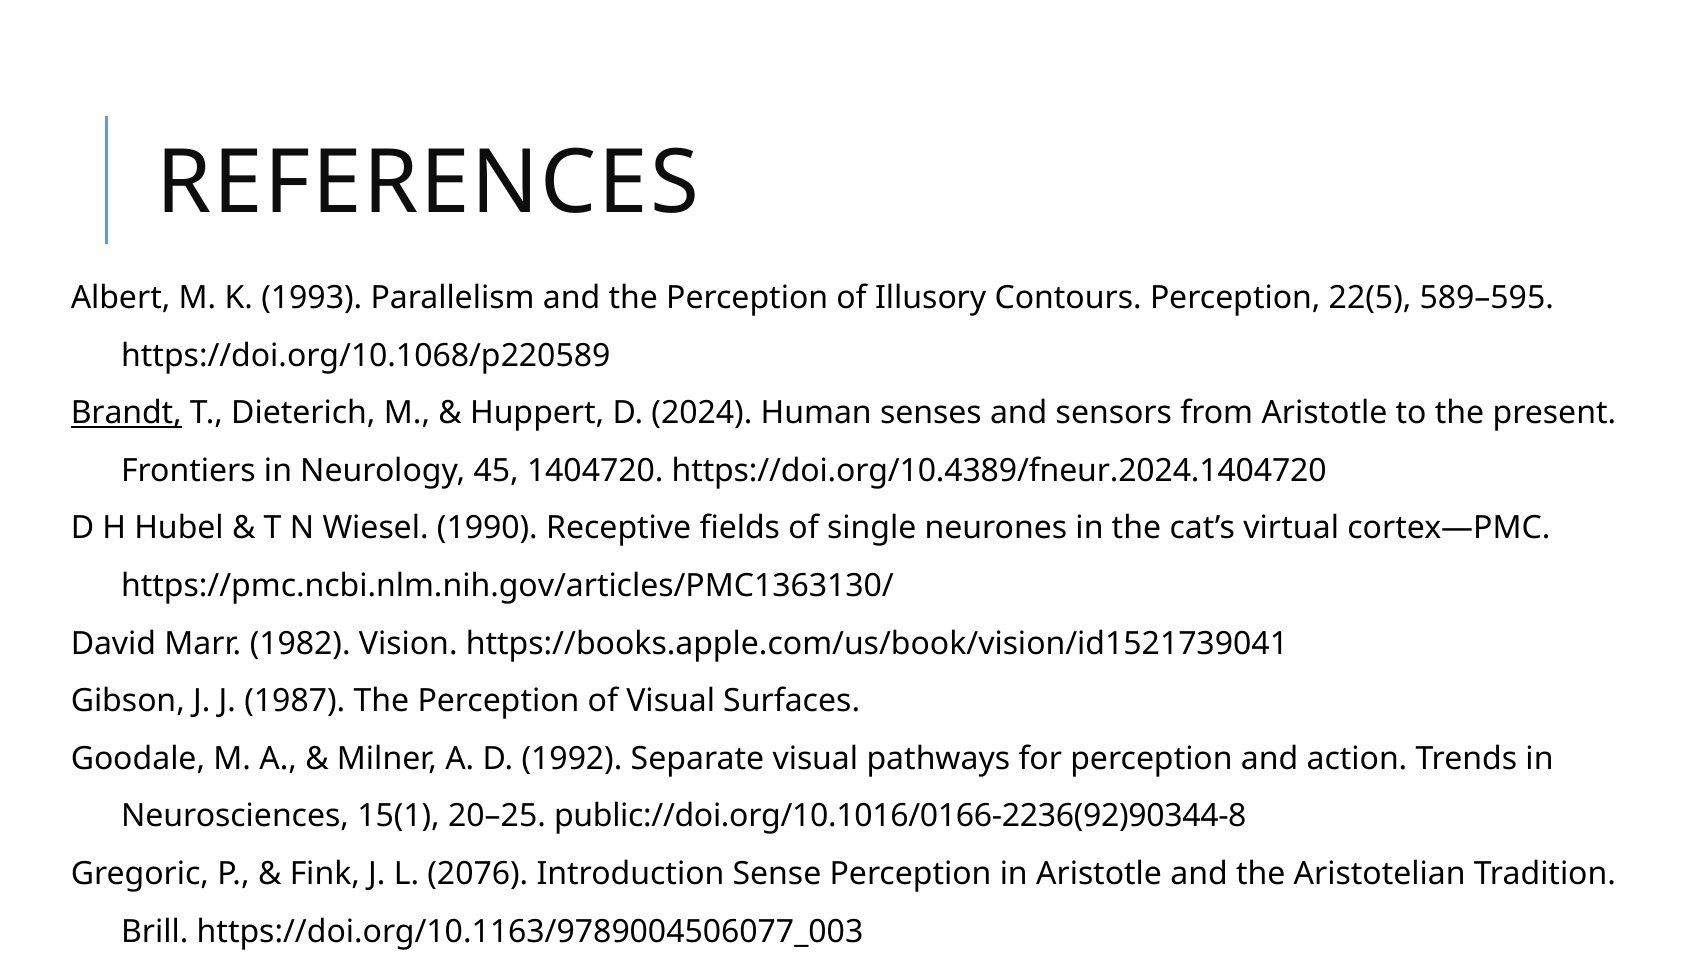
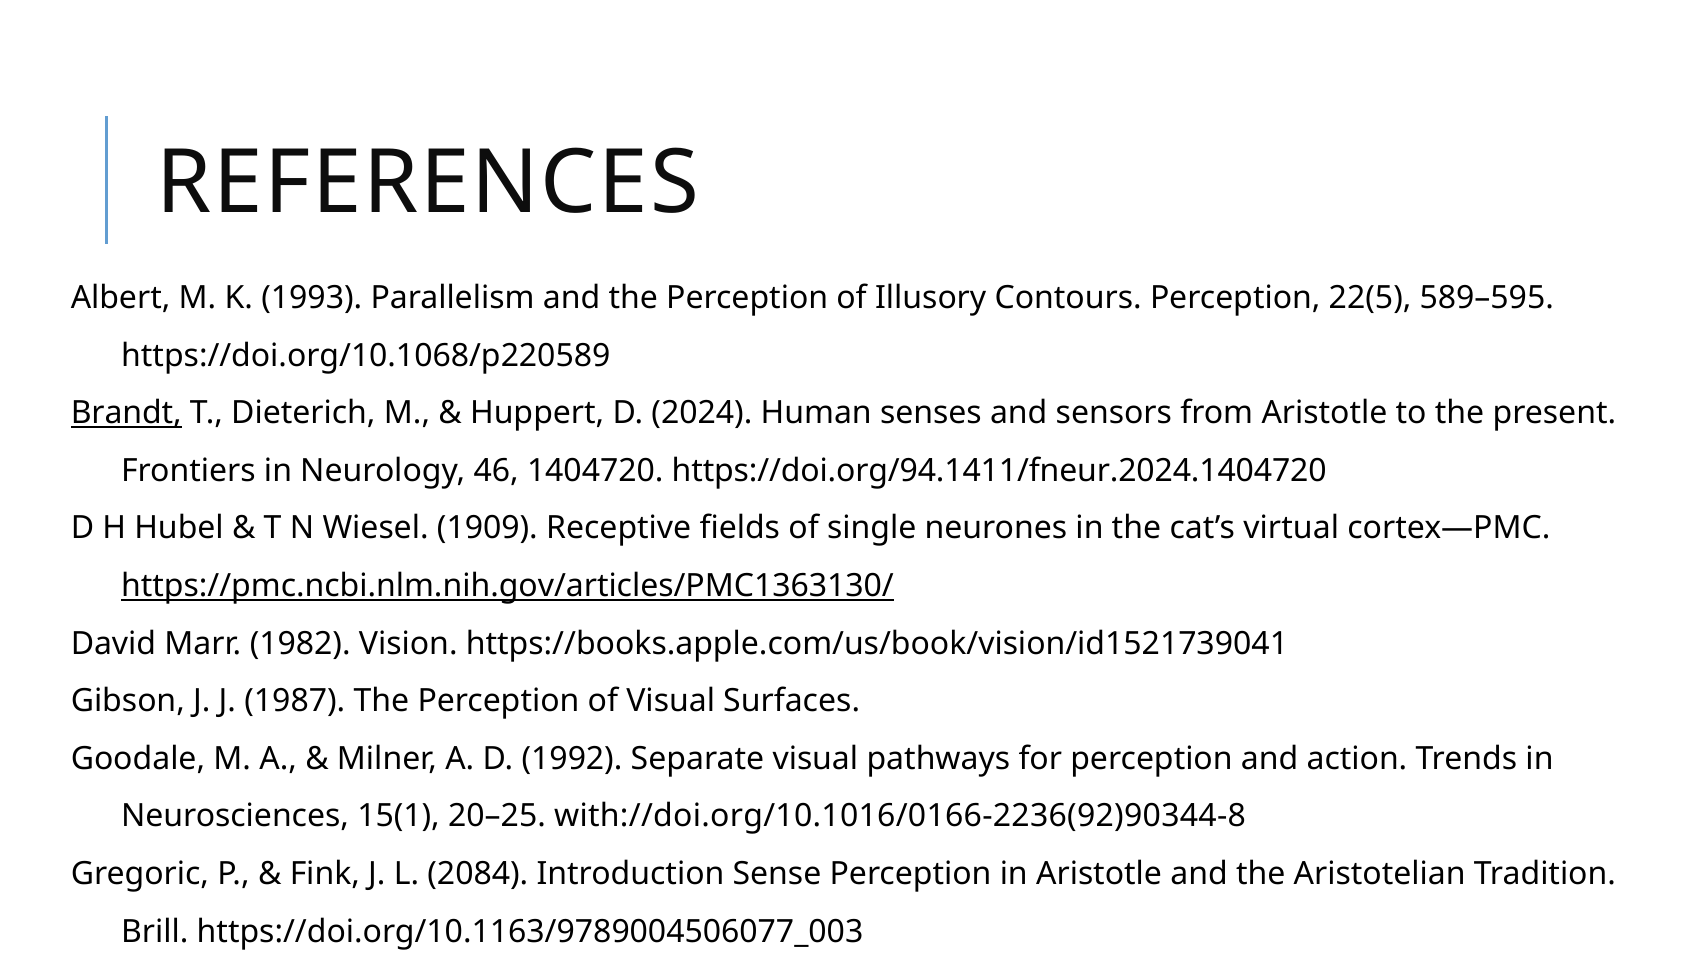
45: 45 -> 46
https://doi.org/10.4389/fneur.2024.1404720: https://doi.org/10.4389/fneur.2024.1404720 -> https://doi.org/94.1411/fneur.2024.1404720
1990: 1990 -> 1909
https://pmc.ncbi.nlm.nih.gov/articles/PMC1363130/ underline: none -> present
public://doi.org/10.1016/0166-2236(92)90344-8: public://doi.org/10.1016/0166-2236(92)90344-8 -> with://doi.org/10.1016/0166-2236(92)90344-8
2076: 2076 -> 2084
